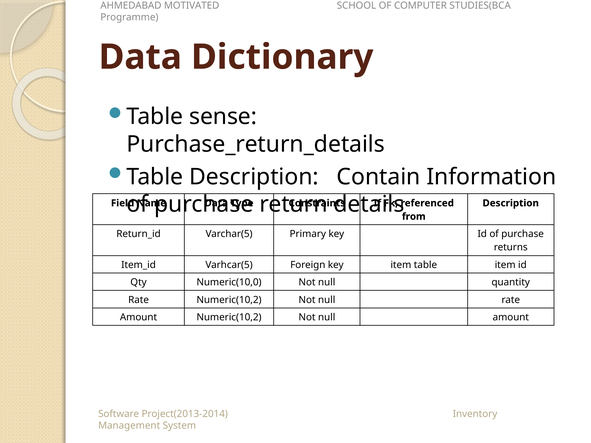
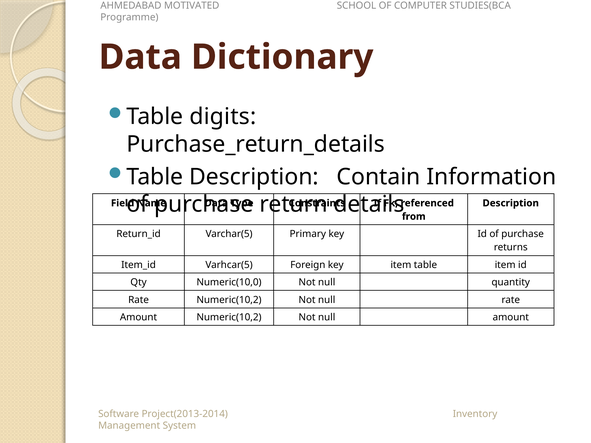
sense: sense -> digits
